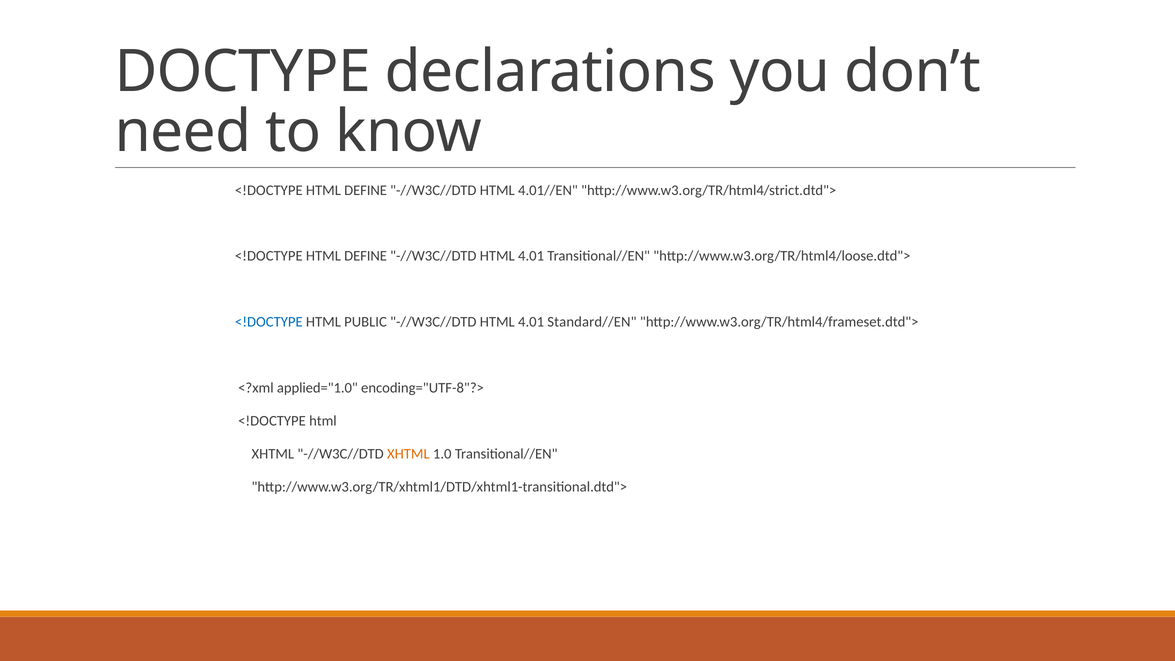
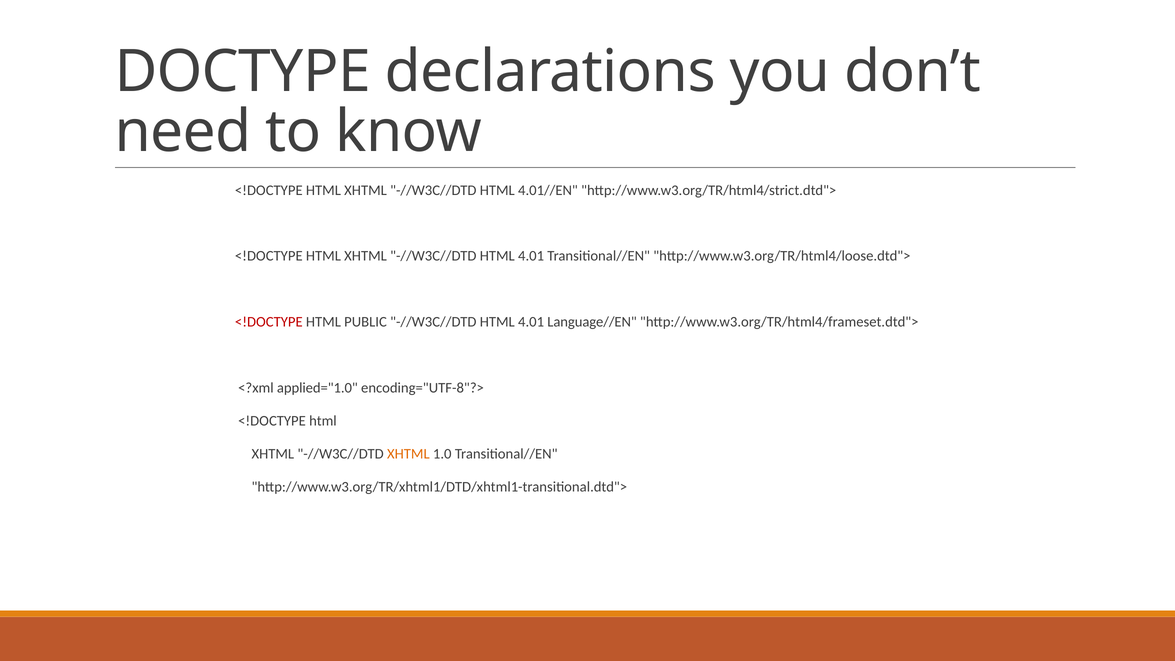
DEFINE at (366, 190): DEFINE -> XHTML
DEFINE at (366, 256): DEFINE -> XHTML
<!DOCTYPE at (269, 322) colour: blue -> red
Standard//EN: Standard//EN -> Language//EN
